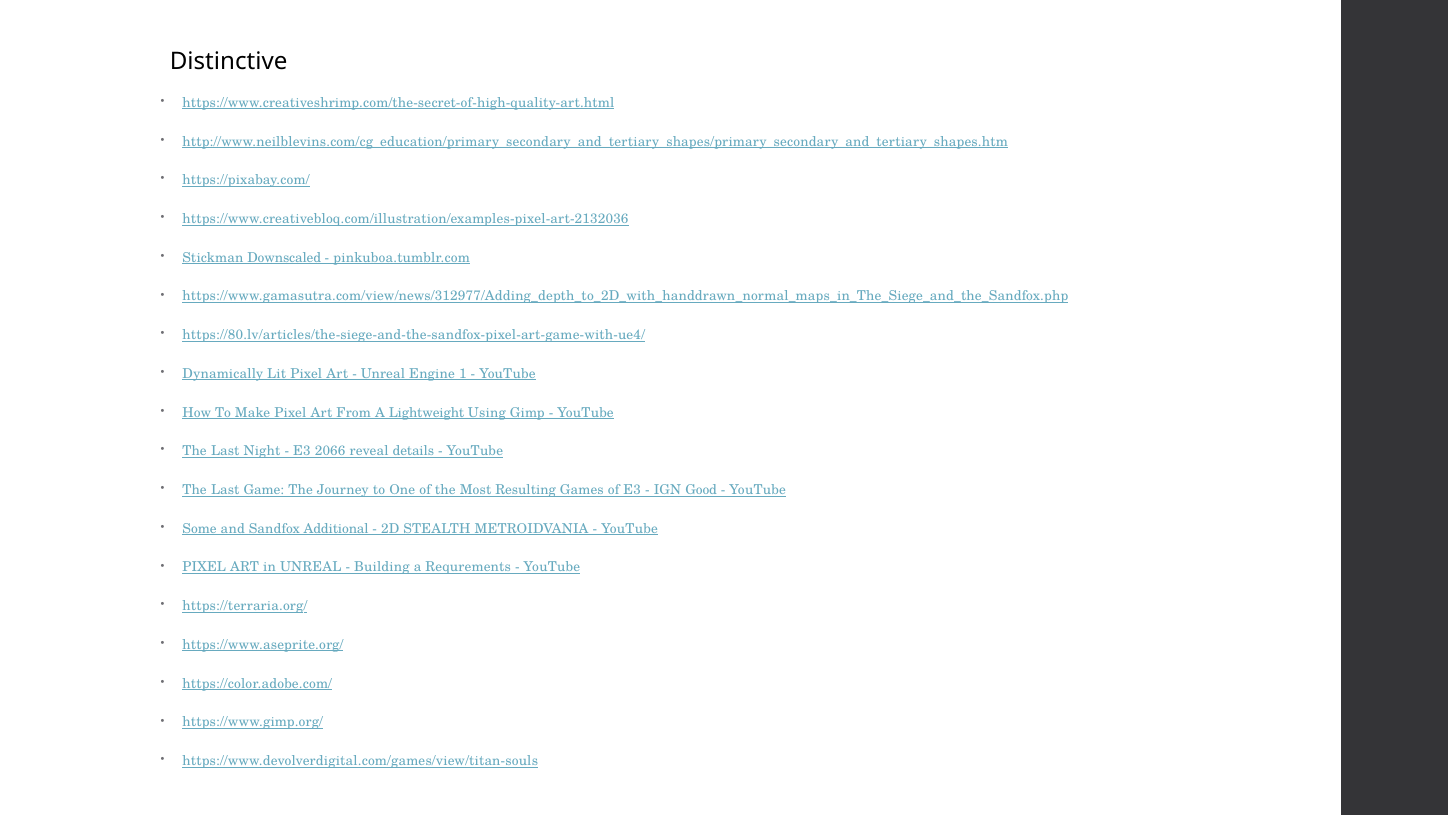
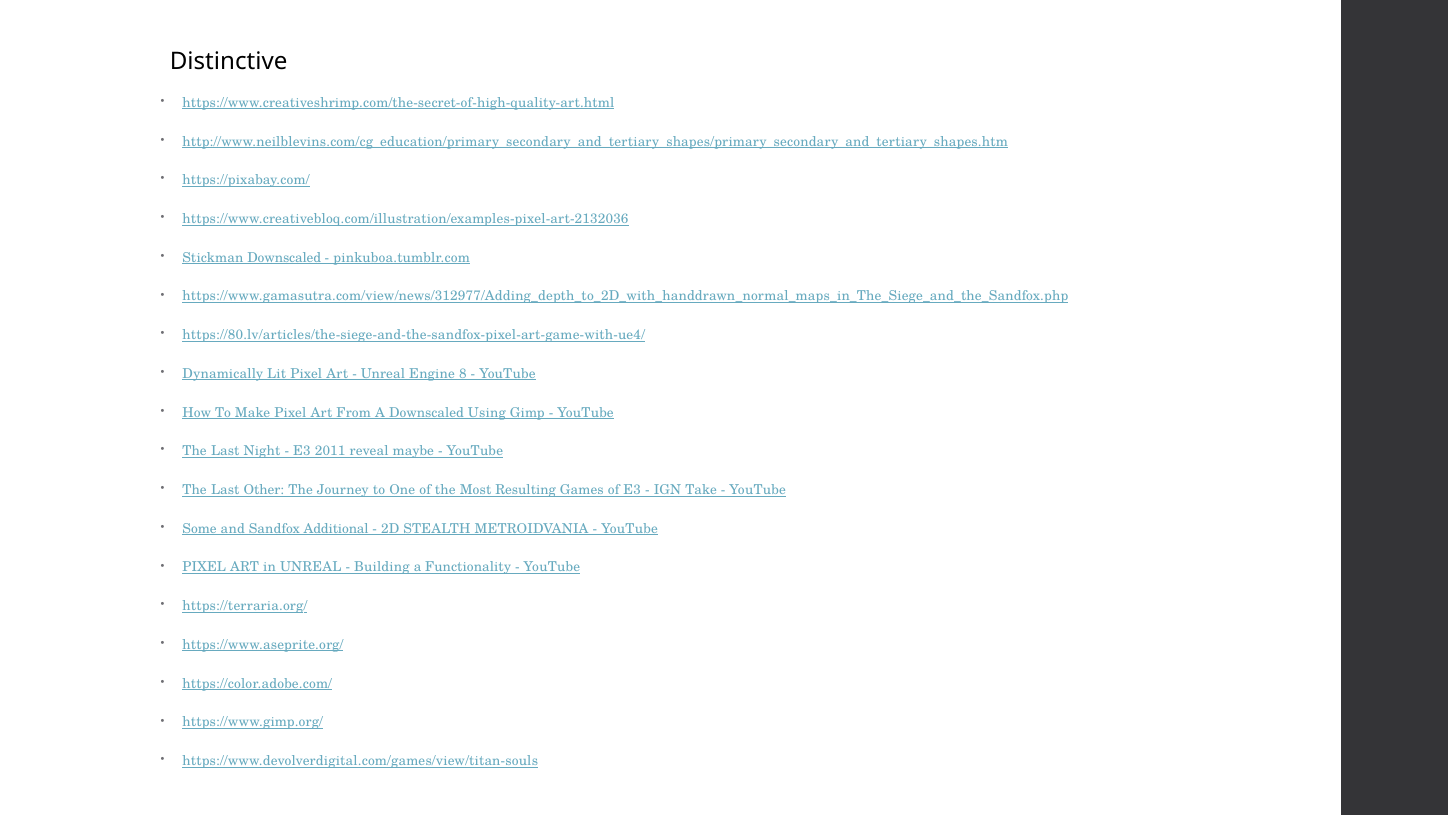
1: 1 -> 8
A Lightweight: Lightweight -> Downscaled
2066: 2066 -> 2011
details: details -> maybe
Game: Game -> Other
Good: Good -> Take
Requrements: Requrements -> Functionality
